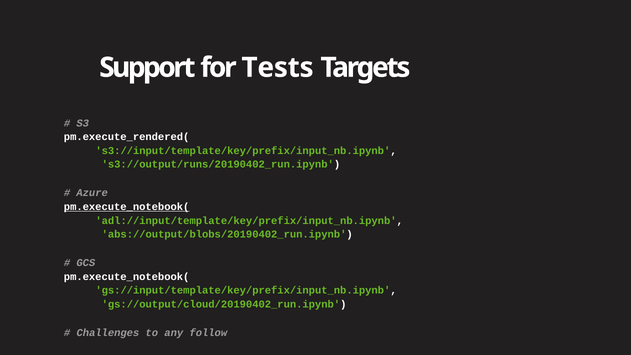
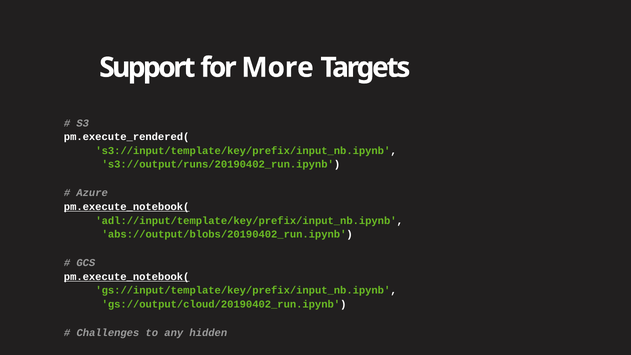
Tests: Tests -> More
pm.execute_notebook( at (127, 277) underline: none -> present
follow: follow -> hidden
